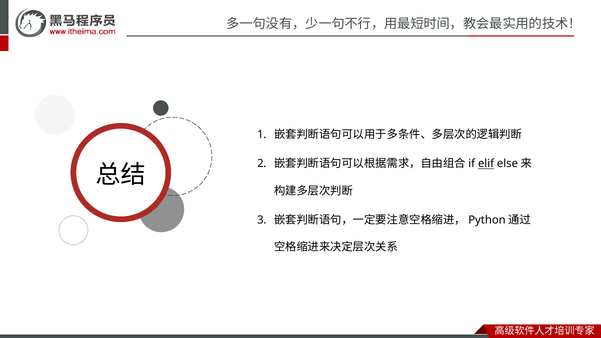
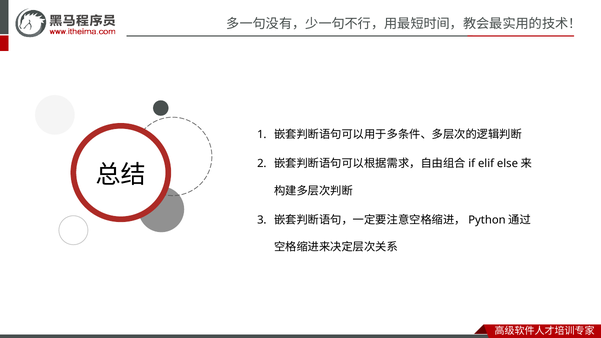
elif underline: present -> none
